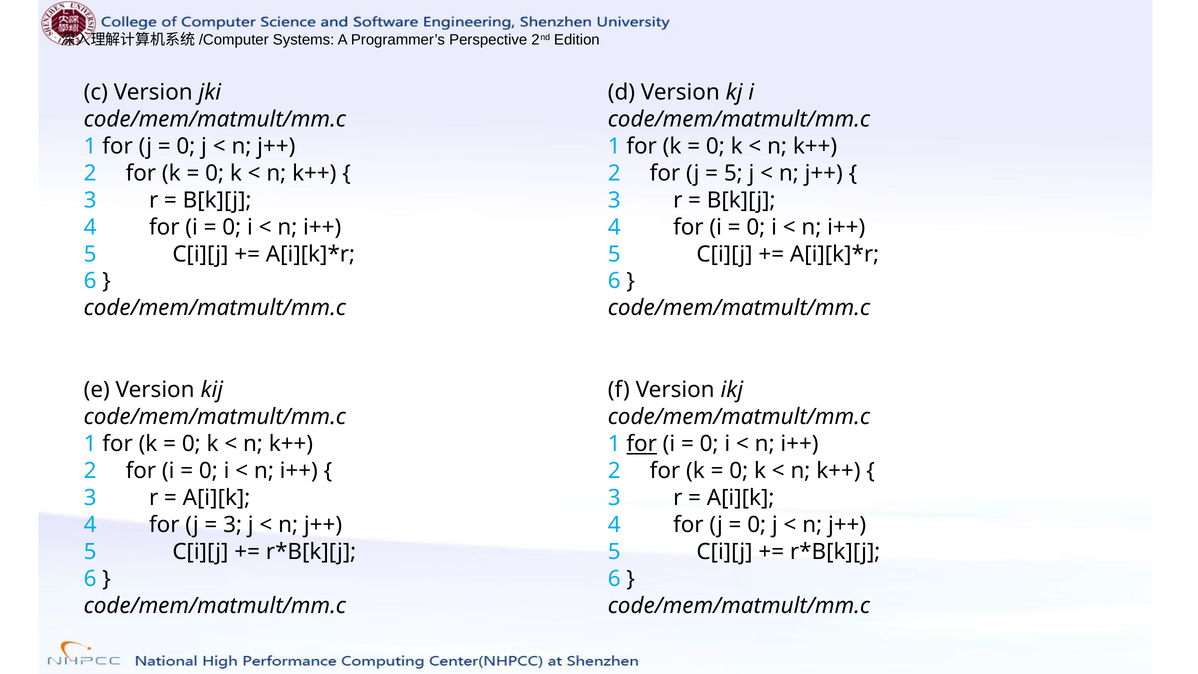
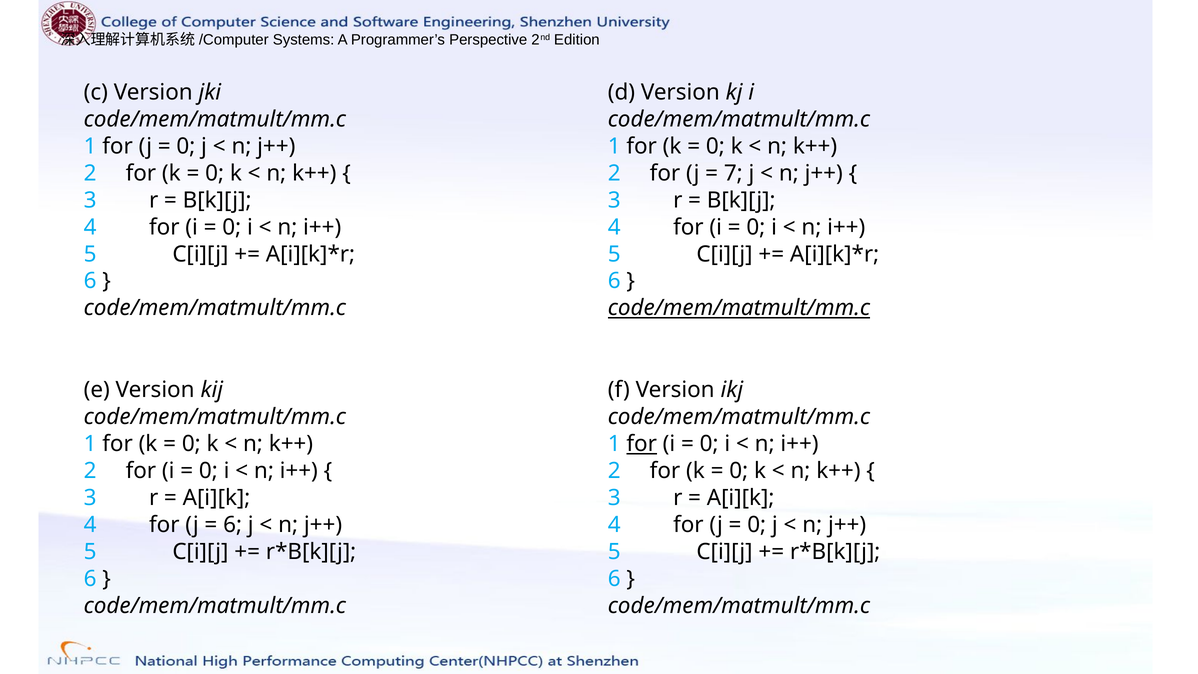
5 at (733, 173): 5 -> 7
code/mem/matmult/mm.c at (739, 308) underline: none -> present
3 at (233, 525): 3 -> 6
